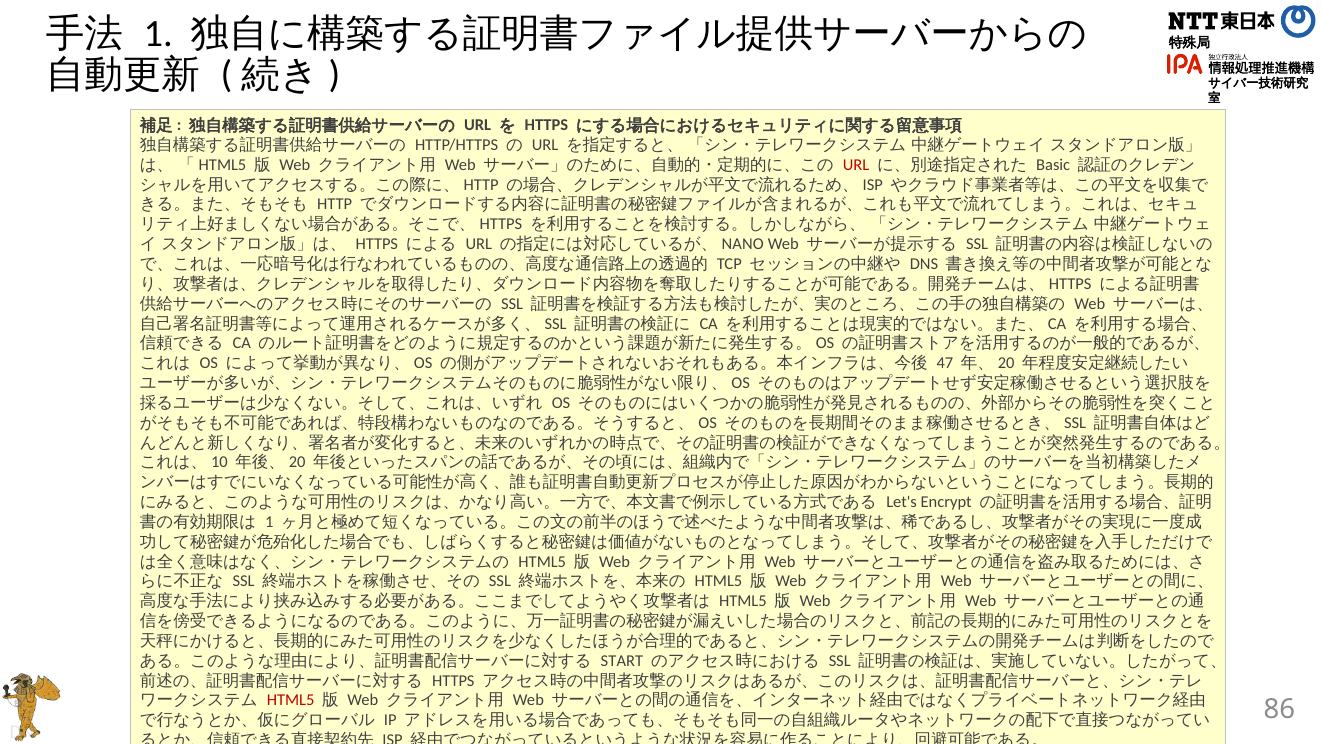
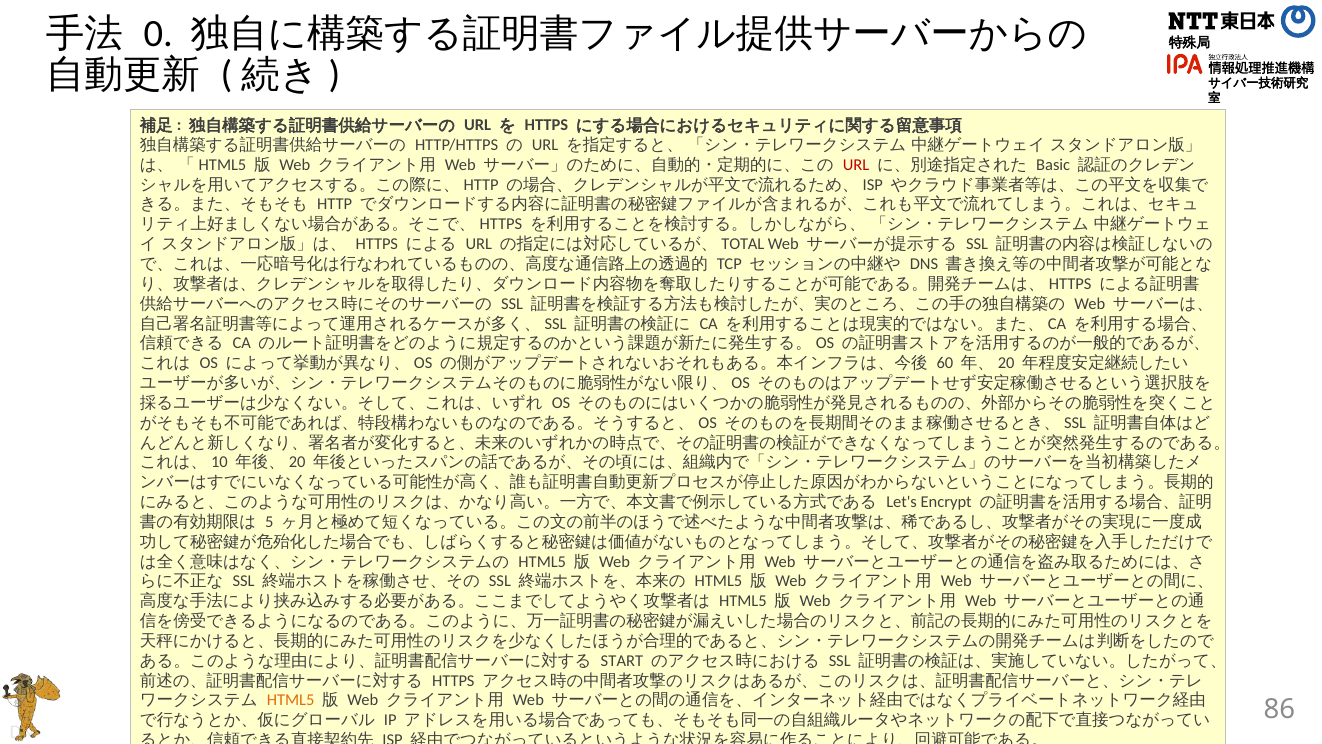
1 at (158, 33): 1 -> 0
NANO: NANO -> TOTAL
47: 47 -> 60
1 at (269, 522): 1 -> 5
HTML5 at (291, 700) colour: red -> orange
